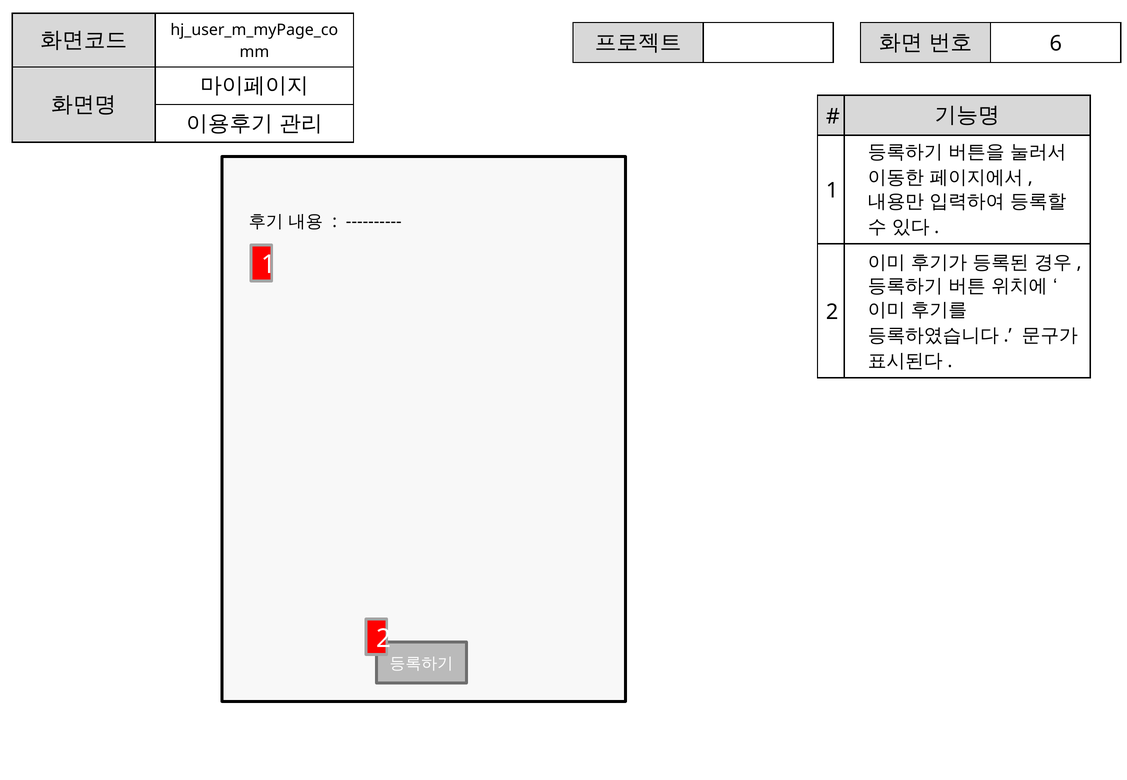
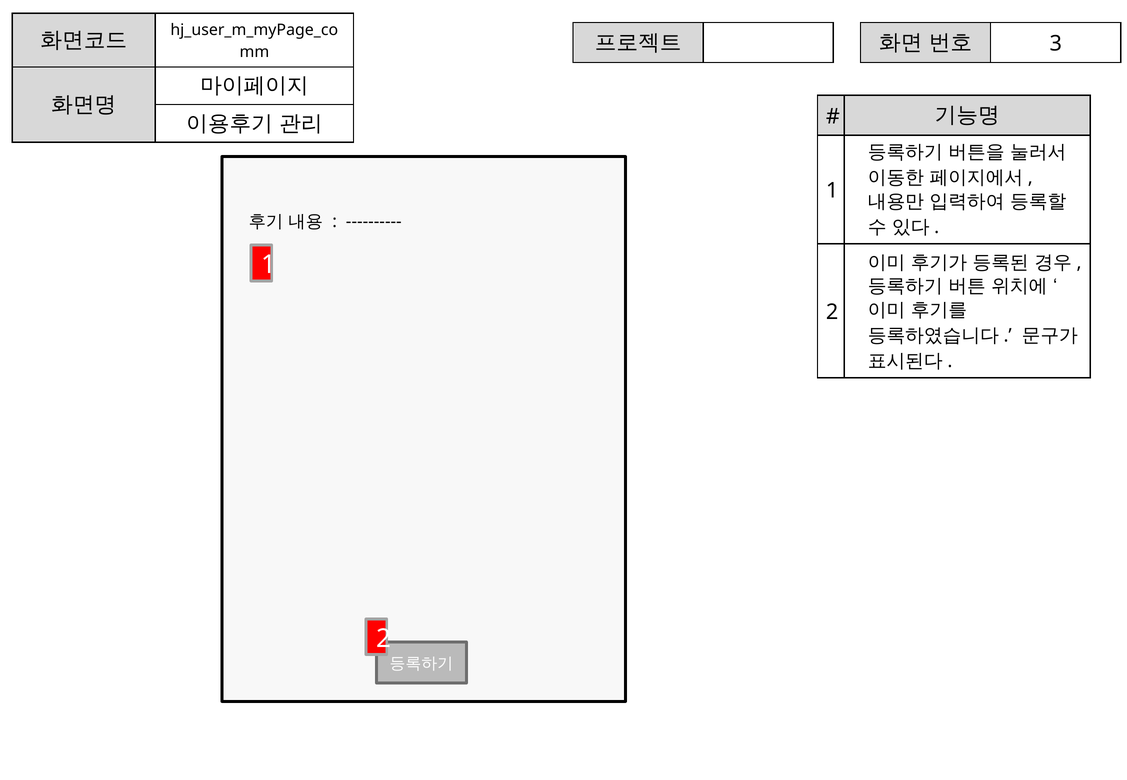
6: 6 -> 3
